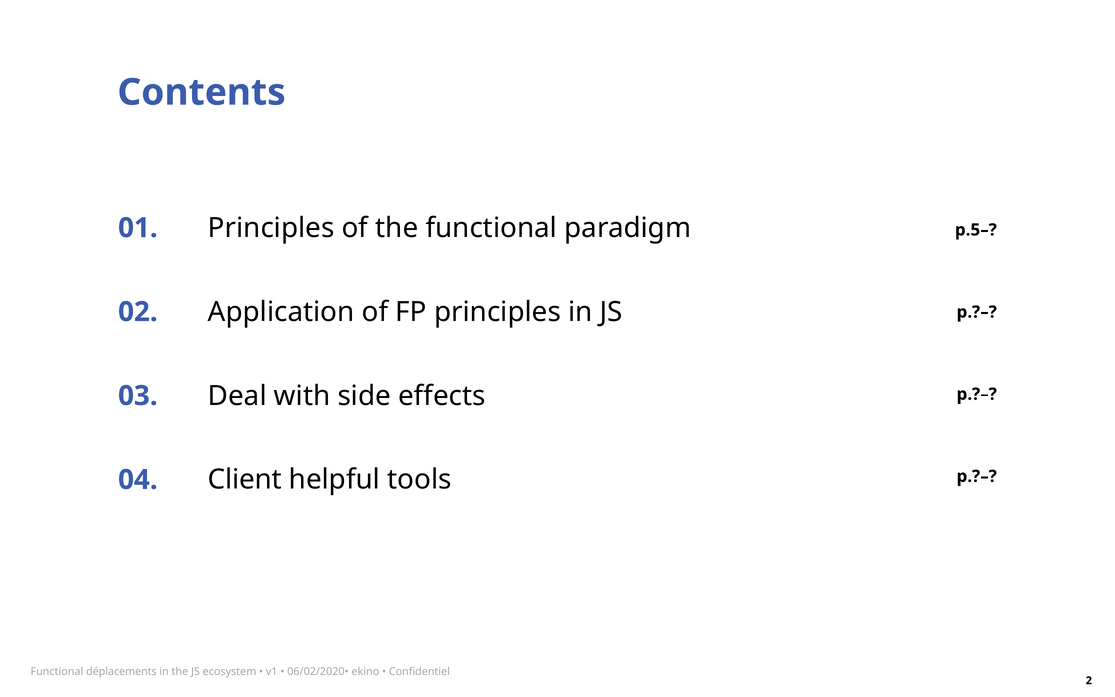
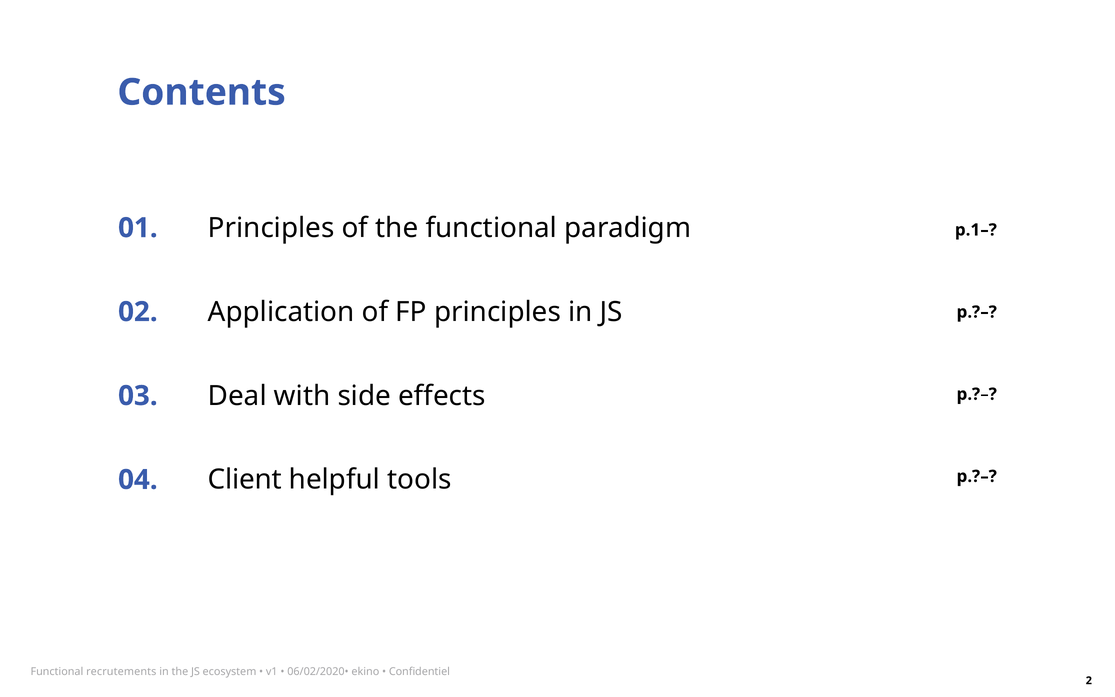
p.5–: p.5– -> p.1–
déplacements: déplacements -> recrutements
